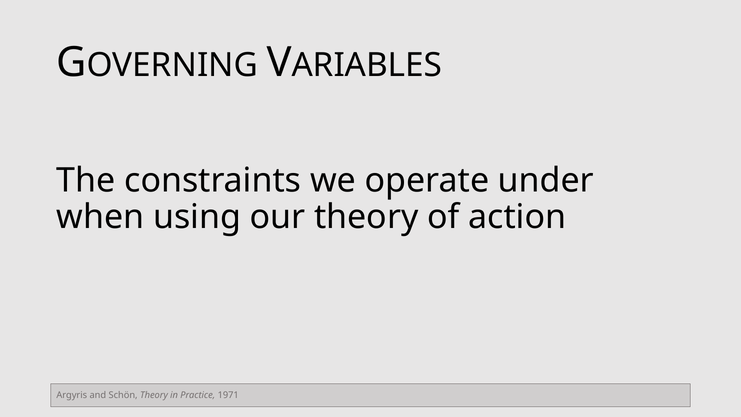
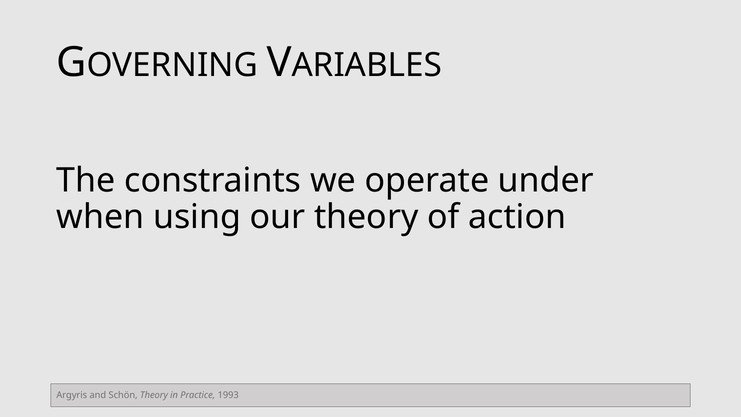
1971: 1971 -> 1993
